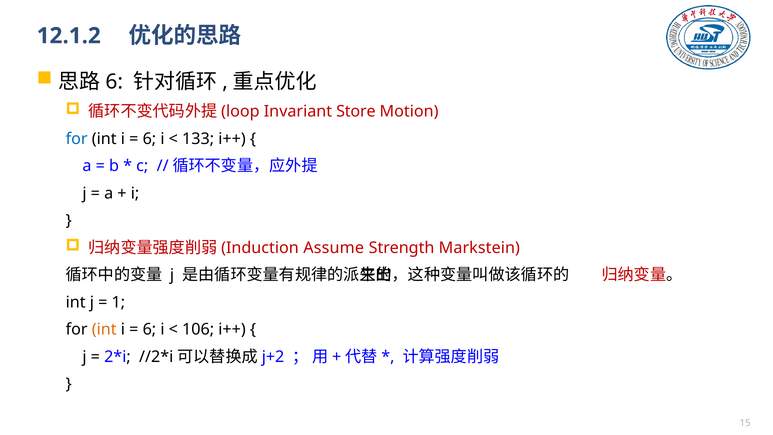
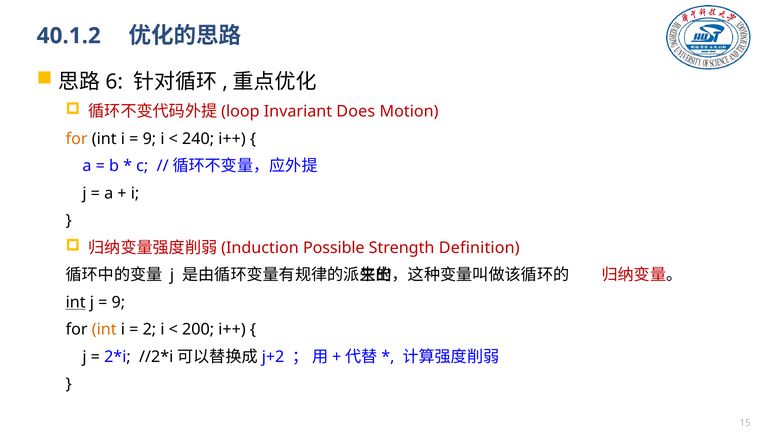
12.1.2: 12.1.2 -> 40.1.2
Store: Store -> Does
for at (77, 139) colour: blue -> orange
6 at (149, 139): 6 -> 9
133: 133 -> 240
Assume: Assume -> Possible
Markstein: Markstein -> Definition
int at (76, 302) underline: none -> present
1 at (118, 302): 1 -> 9
6 at (149, 329): 6 -> 2
106: 106 -> 200
